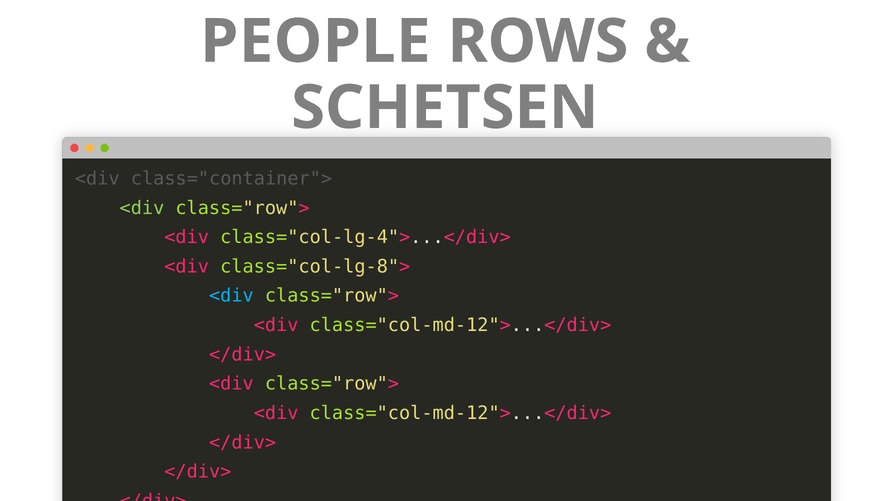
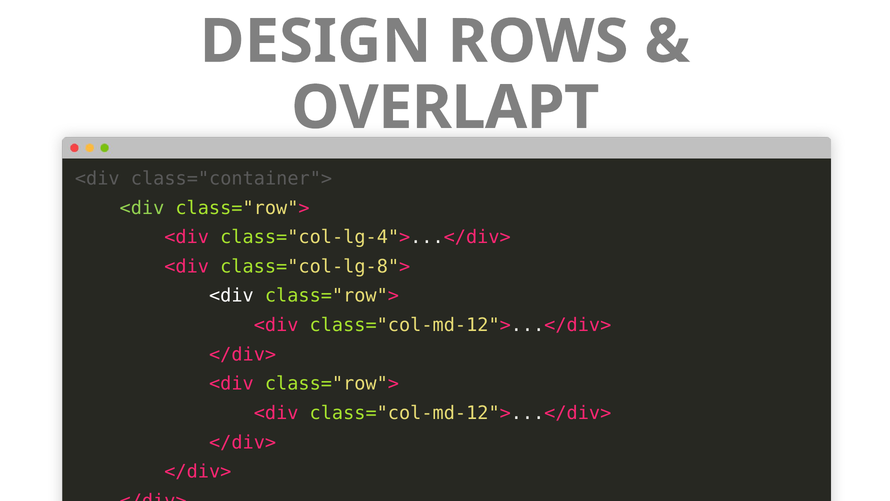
PEOPLE: PEOPLE -> DESIGN
SCHETSEN: SCHETSEN -> OVERLAPT
<div at (231, 296) colour: light blue -> white
